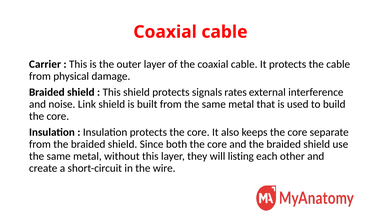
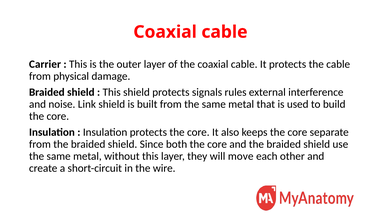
rates: rates -> rules
listing: listing -> move
